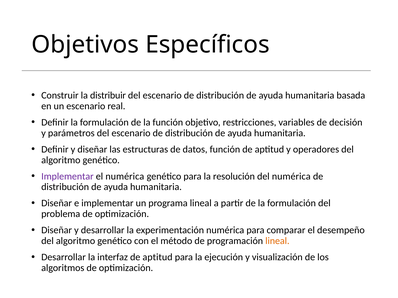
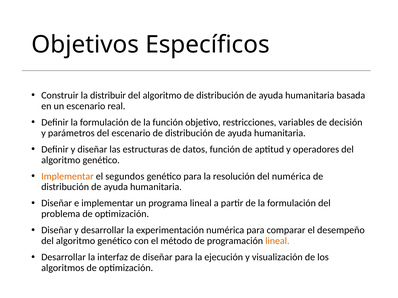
escenario at (162, 95): escenario -> algoritmo
Implementar at (67, 177) colour: purple -> orange
el numérica: numérica -> segundos
interfaz de aptitud: aptitud -> diseñar
